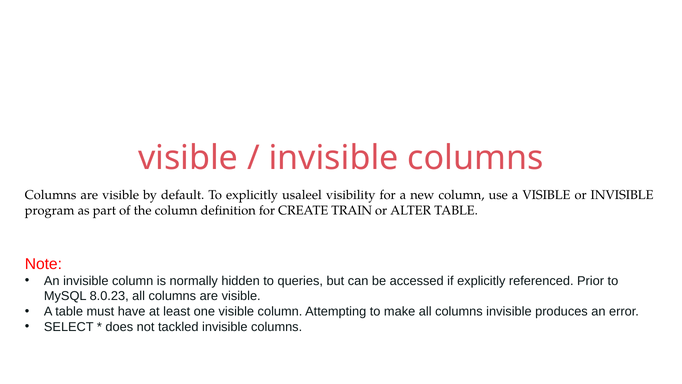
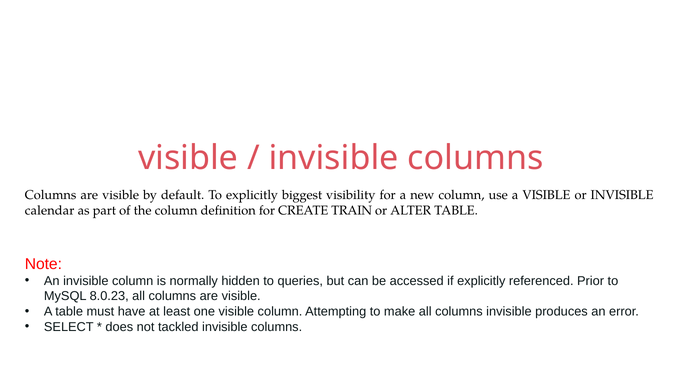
usaleel: usaleel -> biggest
program: program -> calendar
